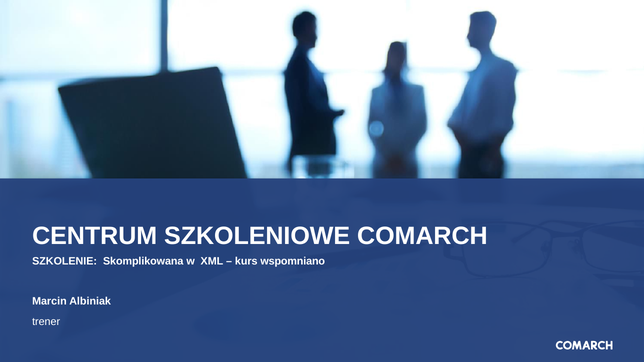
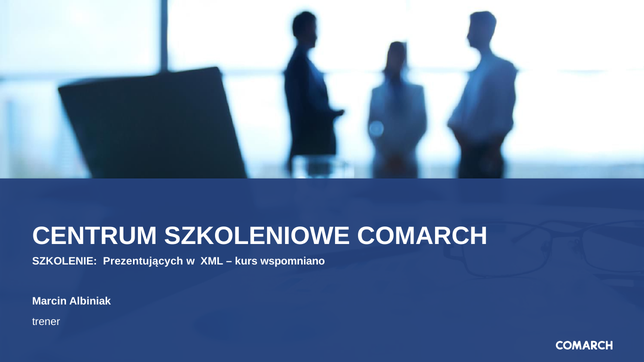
Skomplikowana: Skomplikowana -> Prezentujących
